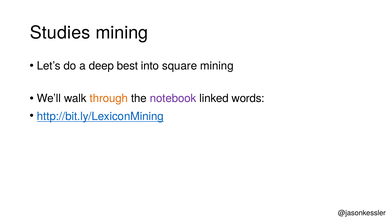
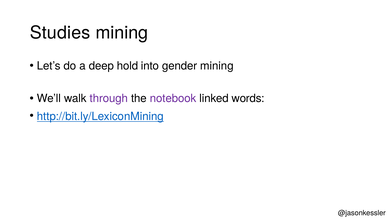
best: best -> hold
square: square -> gender
through colour: orange -> purple
